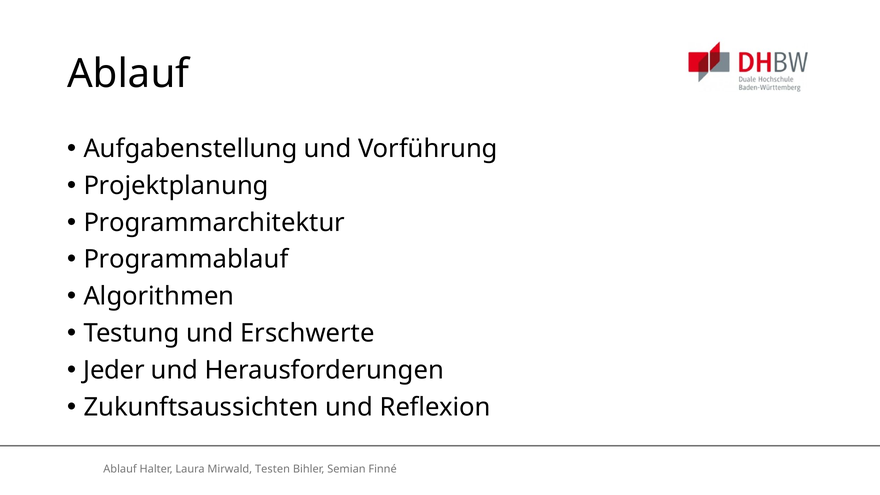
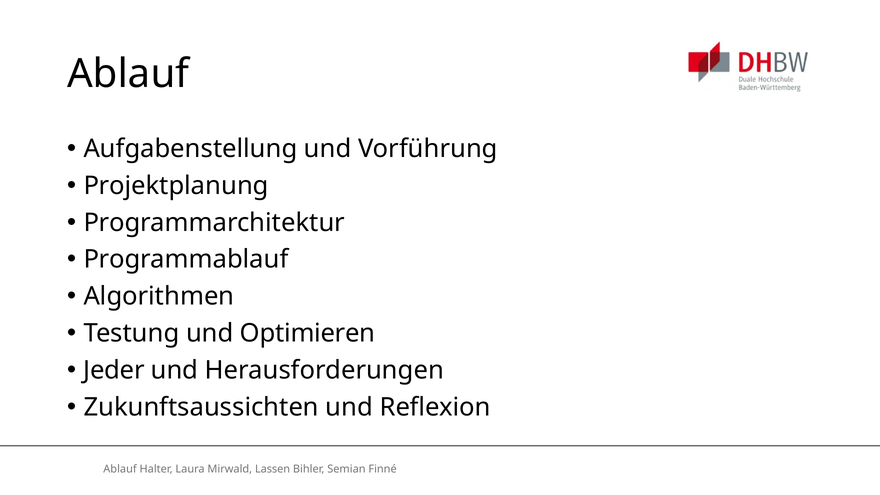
Erschwerte: Erschwerte -> Optimieren
Testen: Testen -> Lassen
